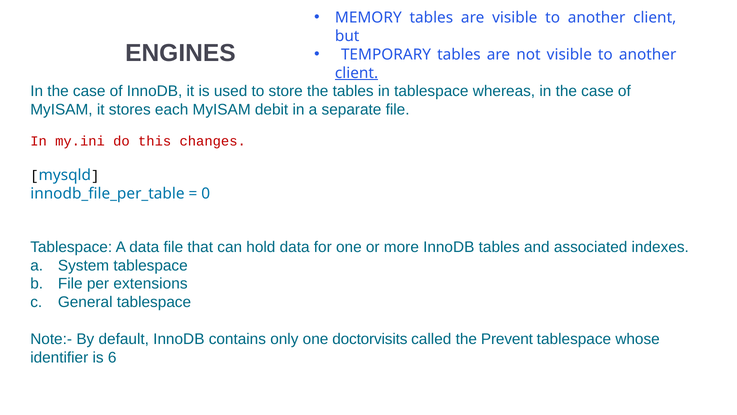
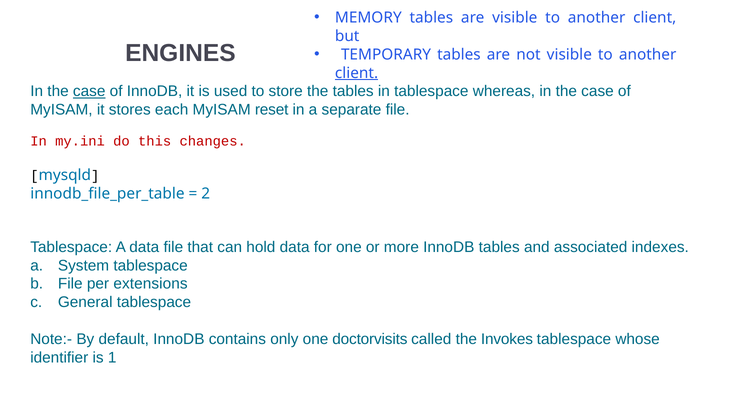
case at (89, 91) underline: none -> present
debit: debit -> reset
0: 0 -> 2
Prevent: Prevent -> Invokes
6: 6 -> 1
